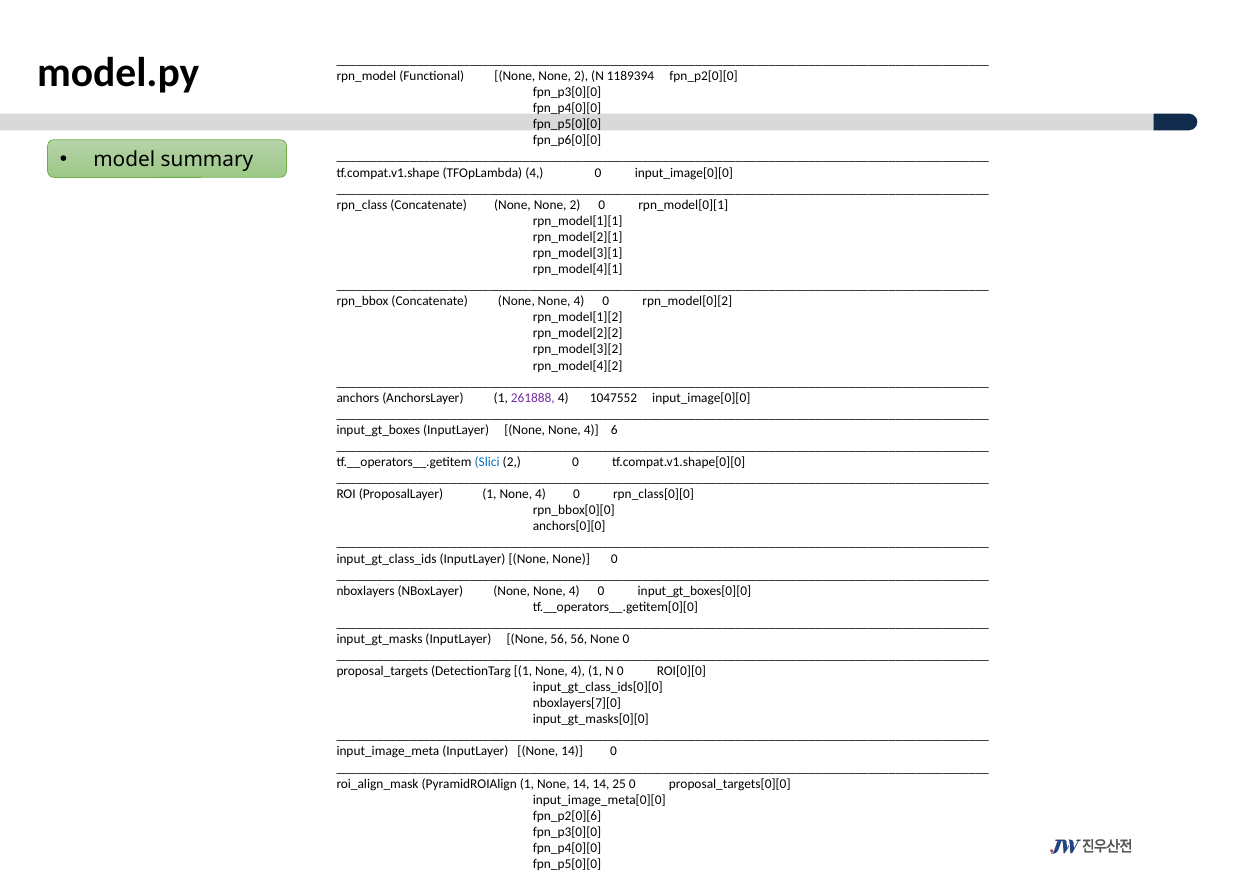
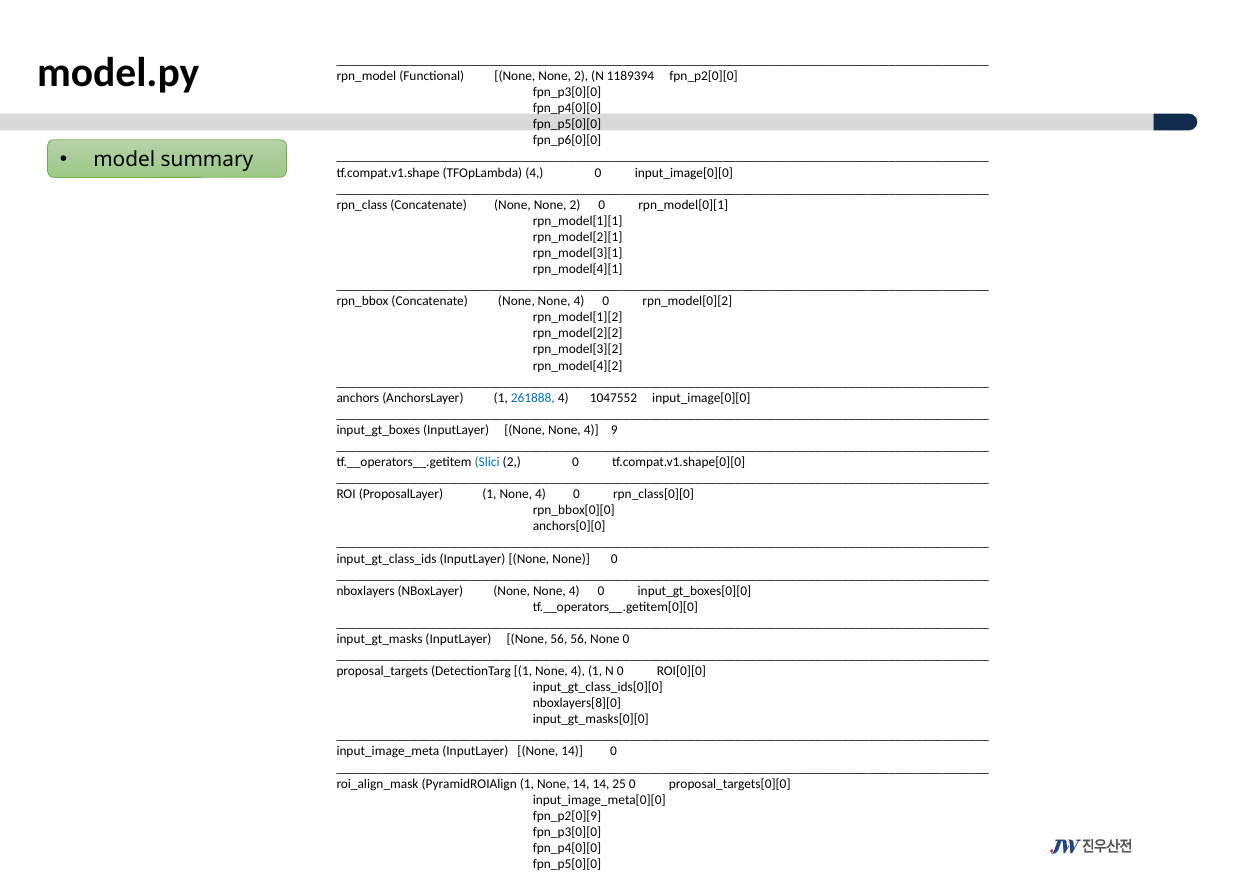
261888 colour: purple -> blue
6: 6 -> 9
nboxlayers[7][0: nboxlayers[7][0 -> nboxlayers[8][0
fpn_p2[0][6: fpn_p2[0][6 -> fpn_p2[0][9
